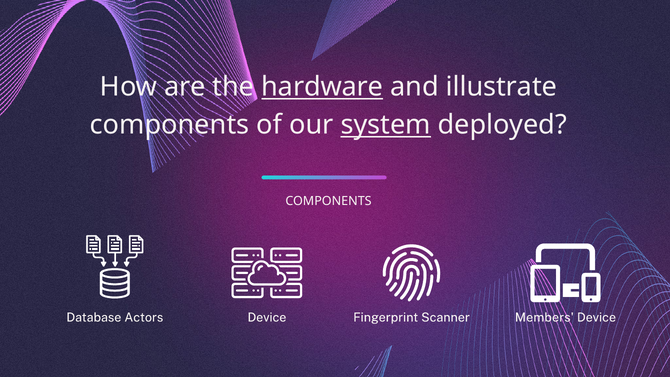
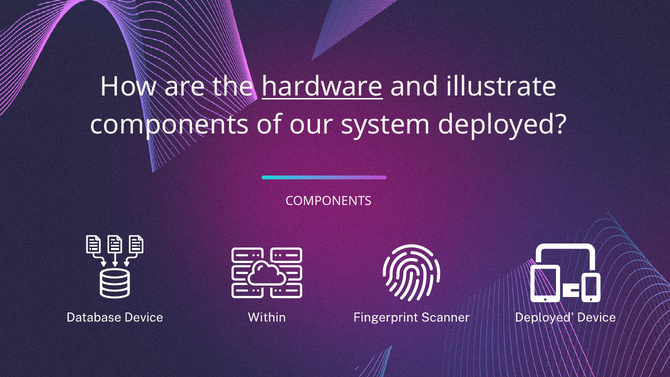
system underline: present -> none
Database Actors: Actors -> Device
Device at (267, 317): Device -> Within
Scanner Members: Members -> Deployed
